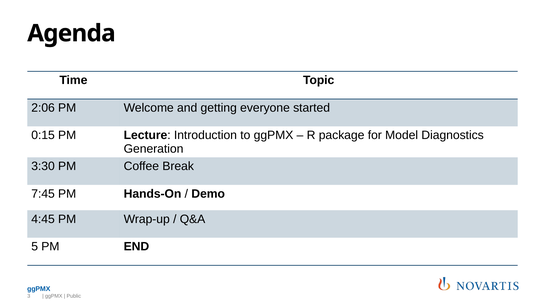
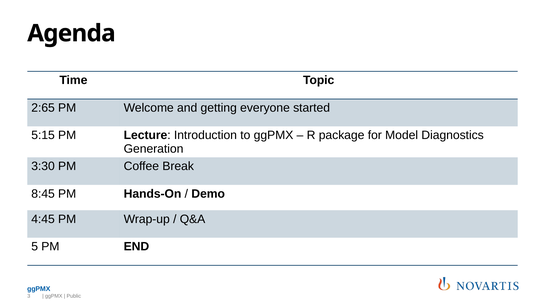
2:06: 2:06 -> 2:65
0:15: 0:15 -> 5:15
7:45: 7:45 -> 8:45
